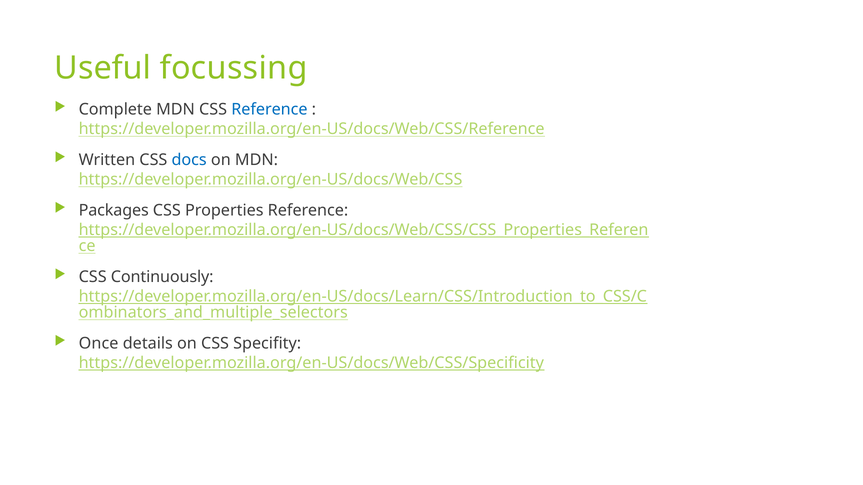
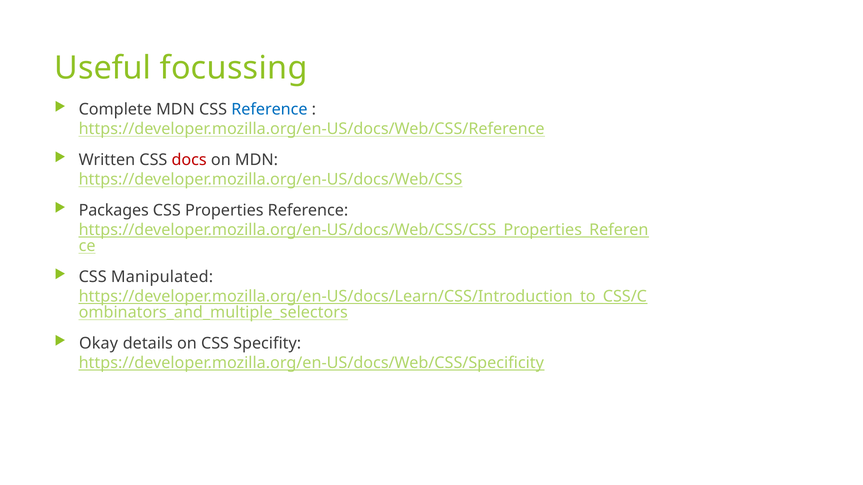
docs colour: blue -> red
Continuously: Continuously -> Manipulated
Once: Once -> Okay
